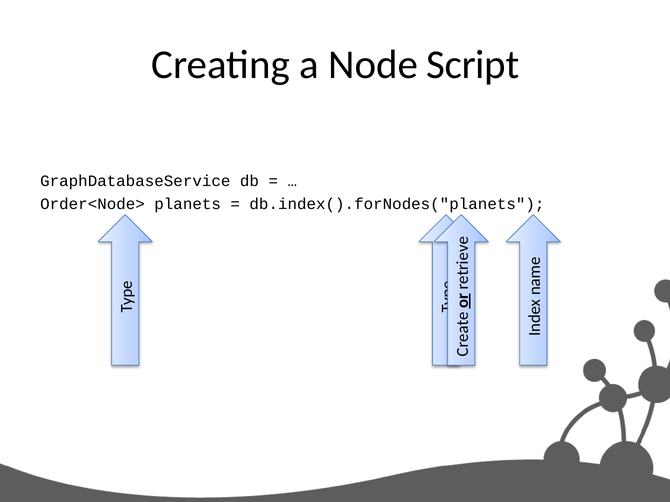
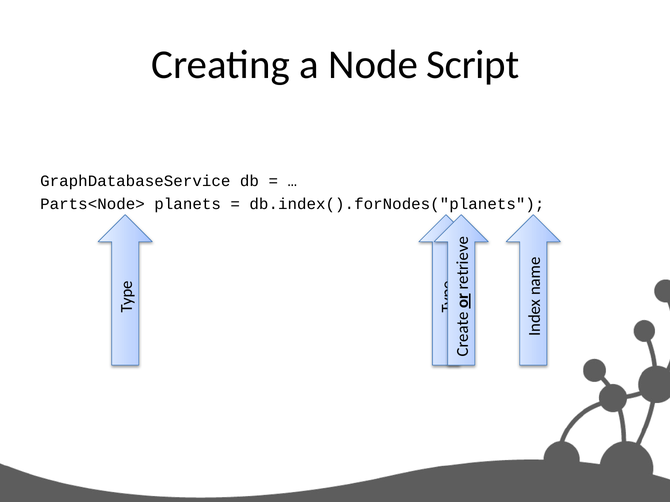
Order<Node>: Order<Node> -> Parts<Node>
